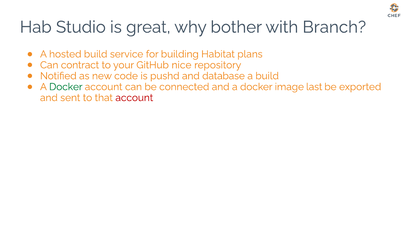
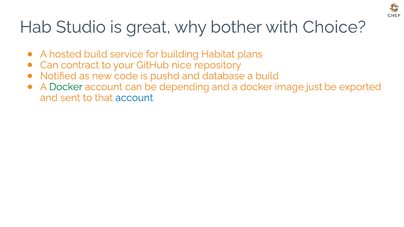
Branch: Branch -> Choice
connected: connected -> depending
last: last -> just
account at (134, 98) colour: red -> blue
